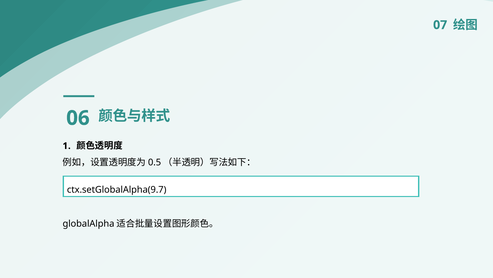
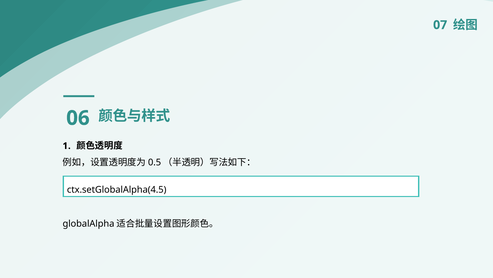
ctx.setGlobalAlpha(9.7: ctx.setGlobalAlpha(9.7 -> ctx.setGlobalAlpha(4.5
